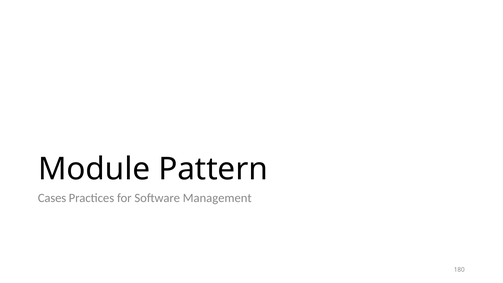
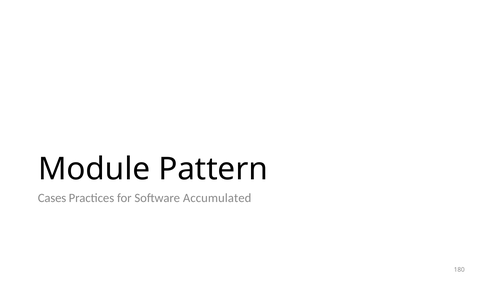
Management: Management -> Accumulated
